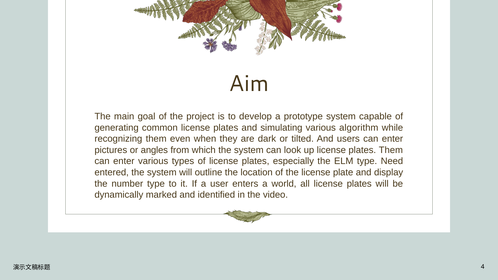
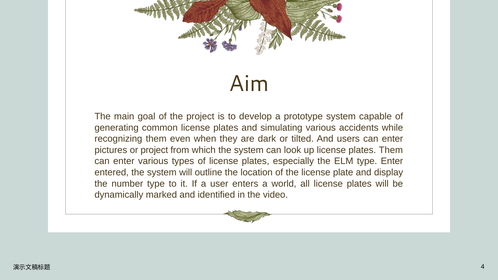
algorithm: algorithm -> accidents
or angles: angles -> project
type Need: Need -> Enter
